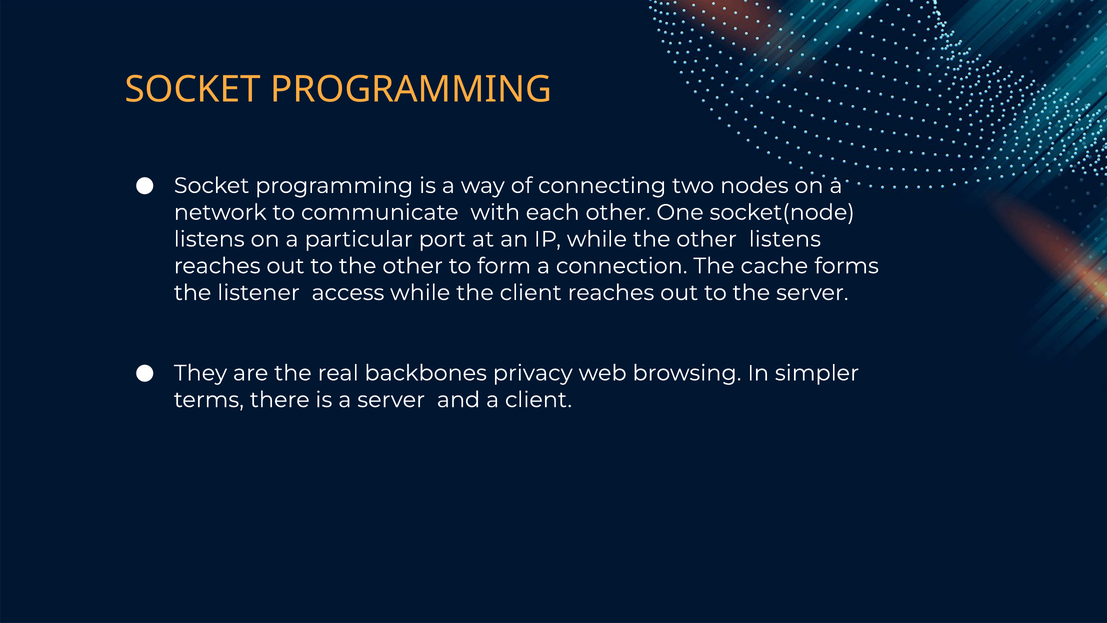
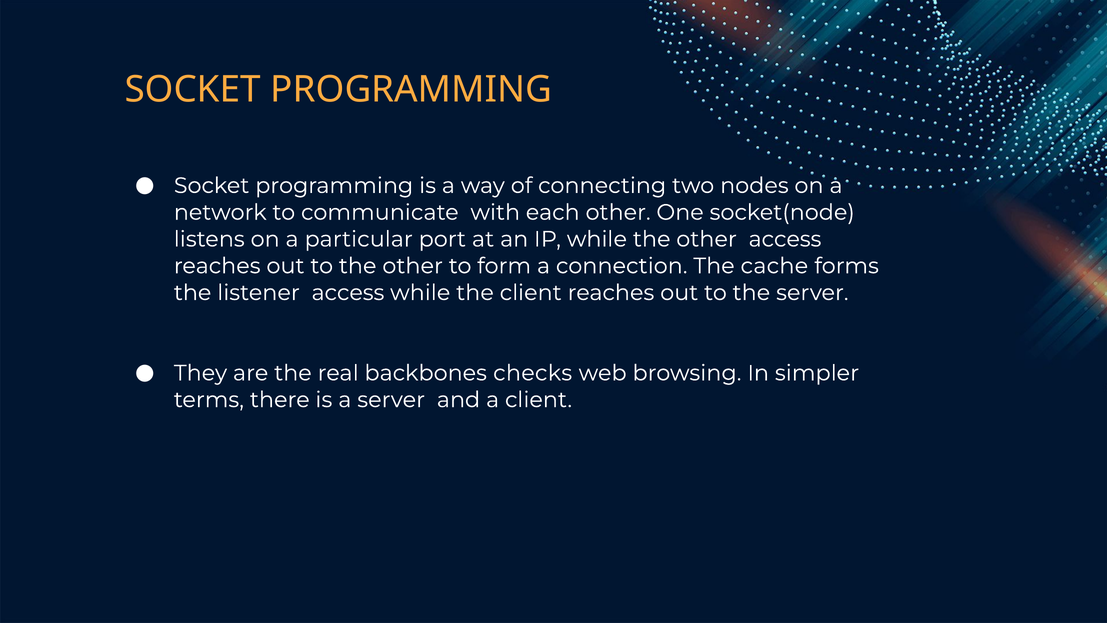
other listens: listens -> access
privacy: privacy -> checks
